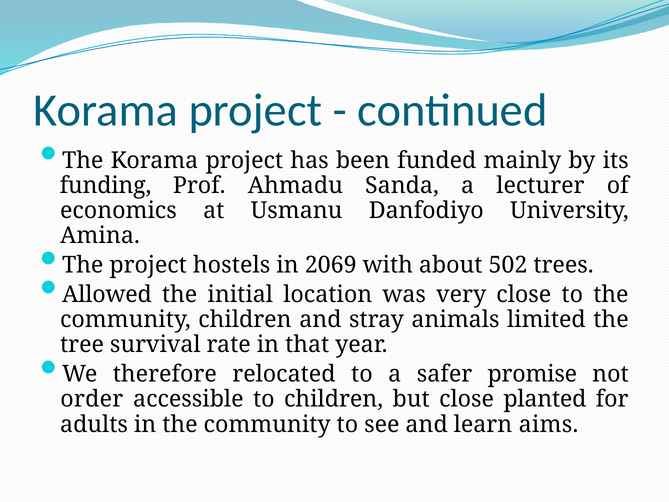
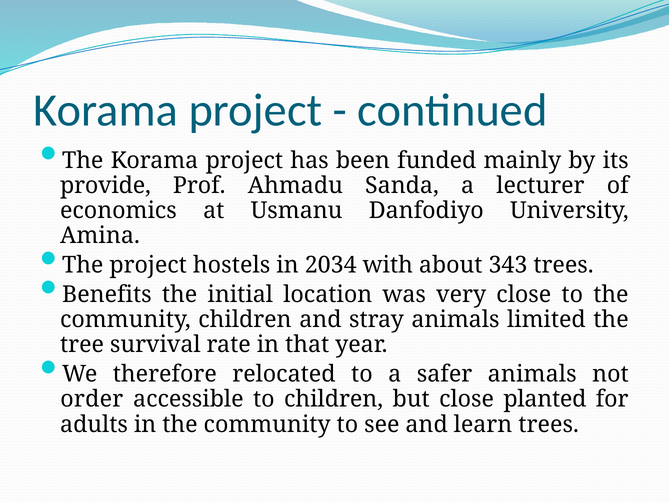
funding: funding -> provide
2069: 2069 -> 2034
502: 502 -> 343
Allowed: Allowed -> Benefits
safer promise: promise -> animals
learn aims: aims -> trees
